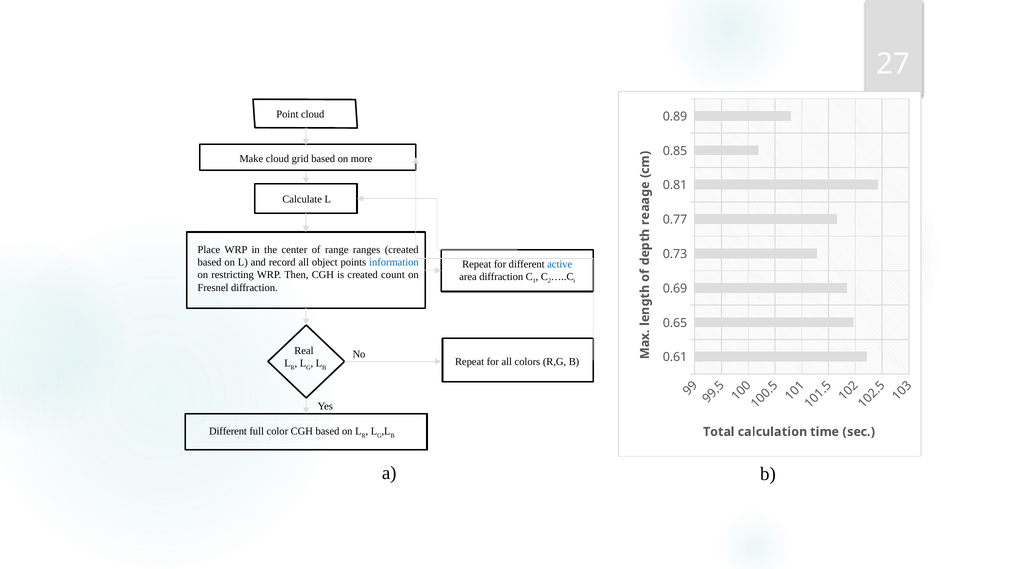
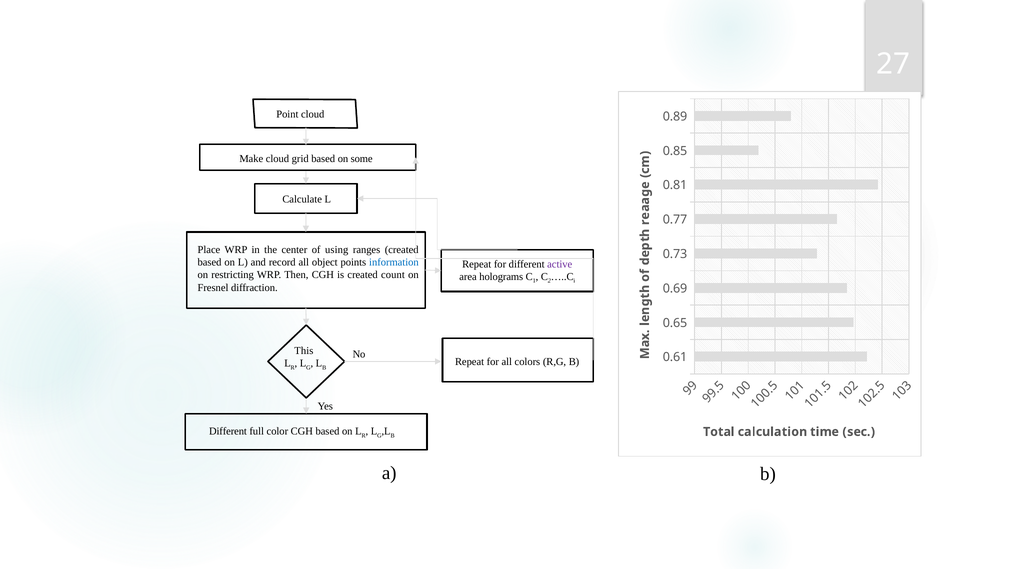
more: more -> some
range: range -> using
active colour: blue -> purple
area diffraction: diffraction -> holograms
Real: Real -> This
